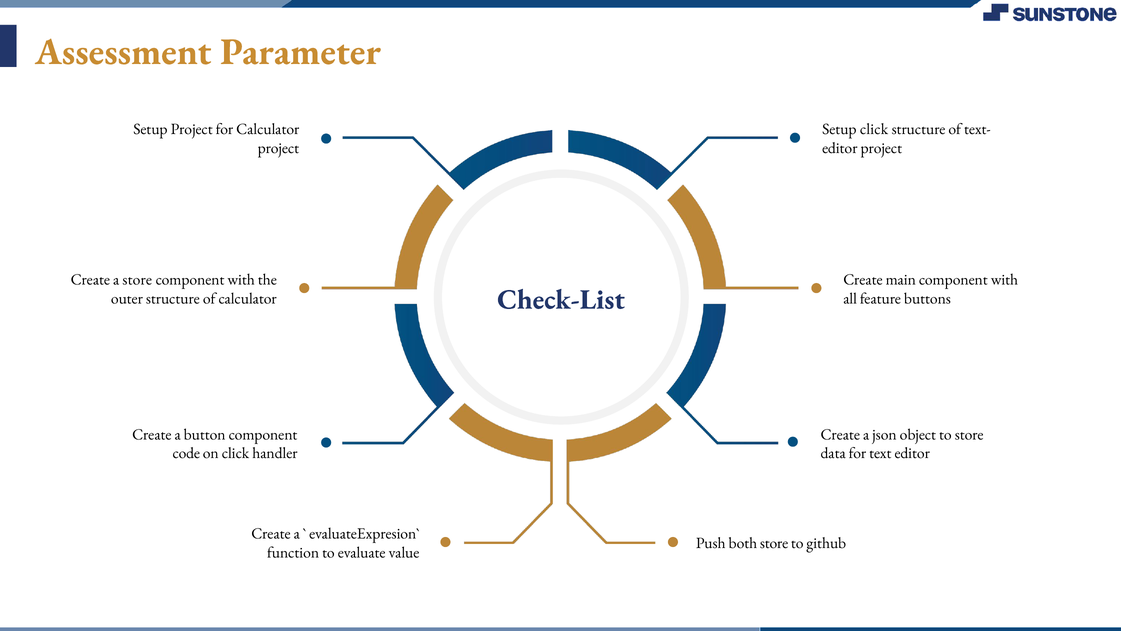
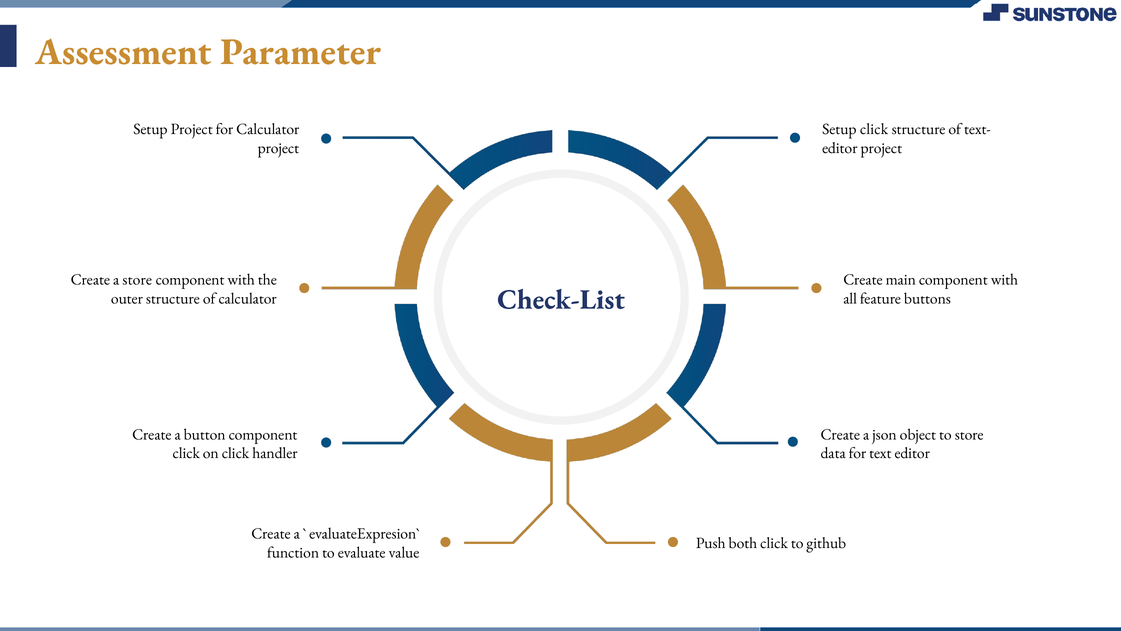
code at (186, 453): code -> click
both store: store -> click
